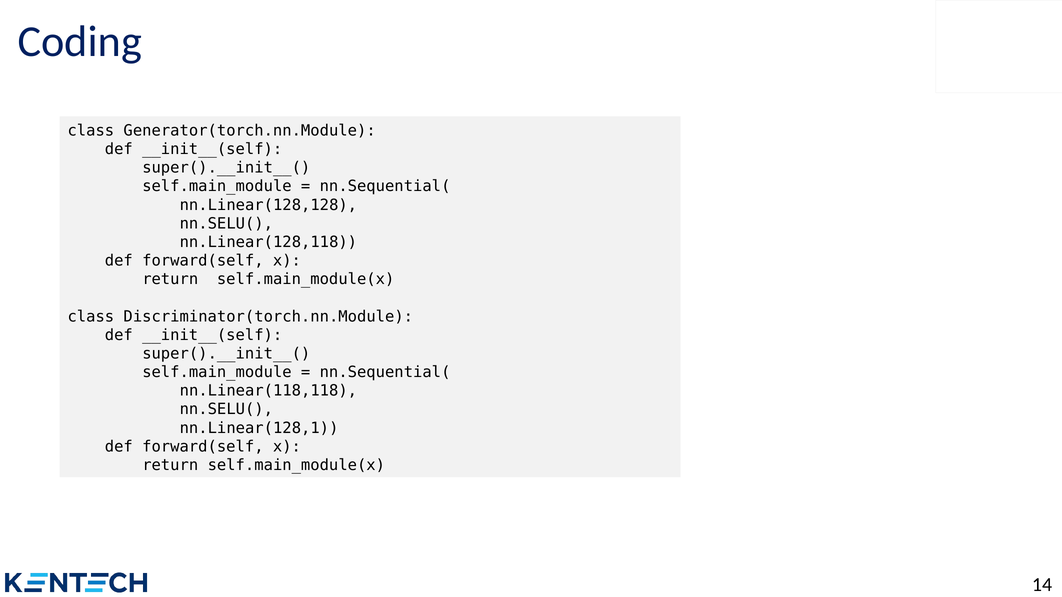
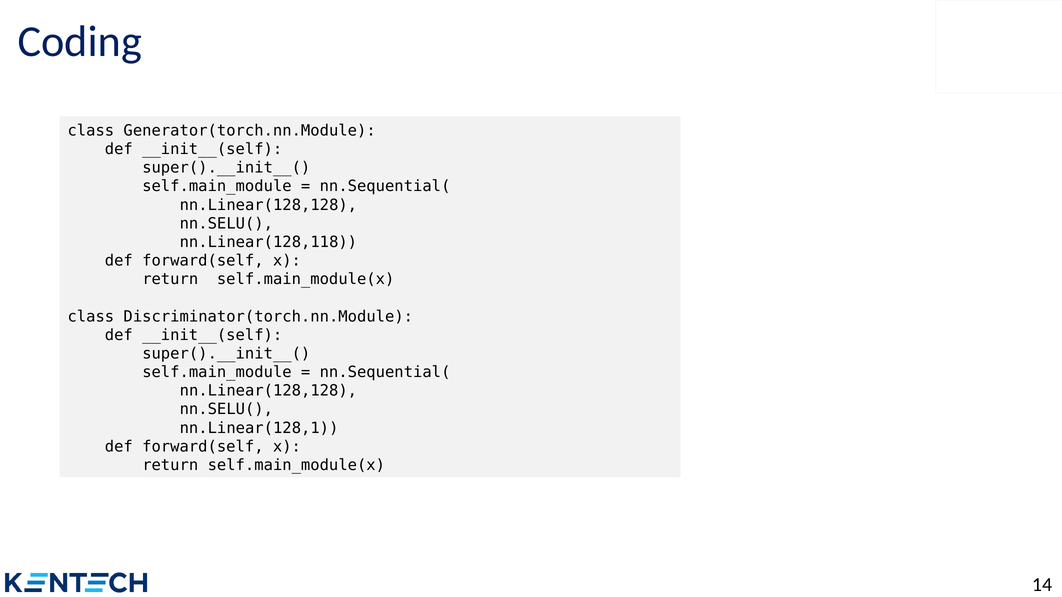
nn.Linear(118,118 at (268, 391): nn.Linear(118,118 -> nn.Linear(128,128
